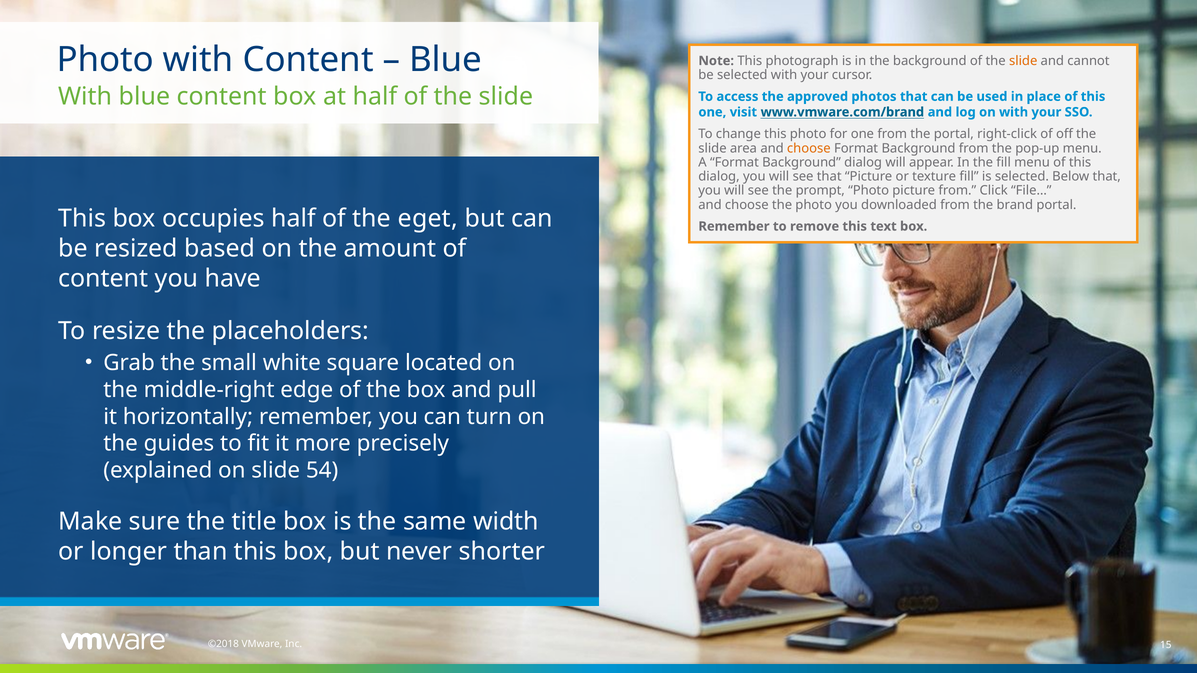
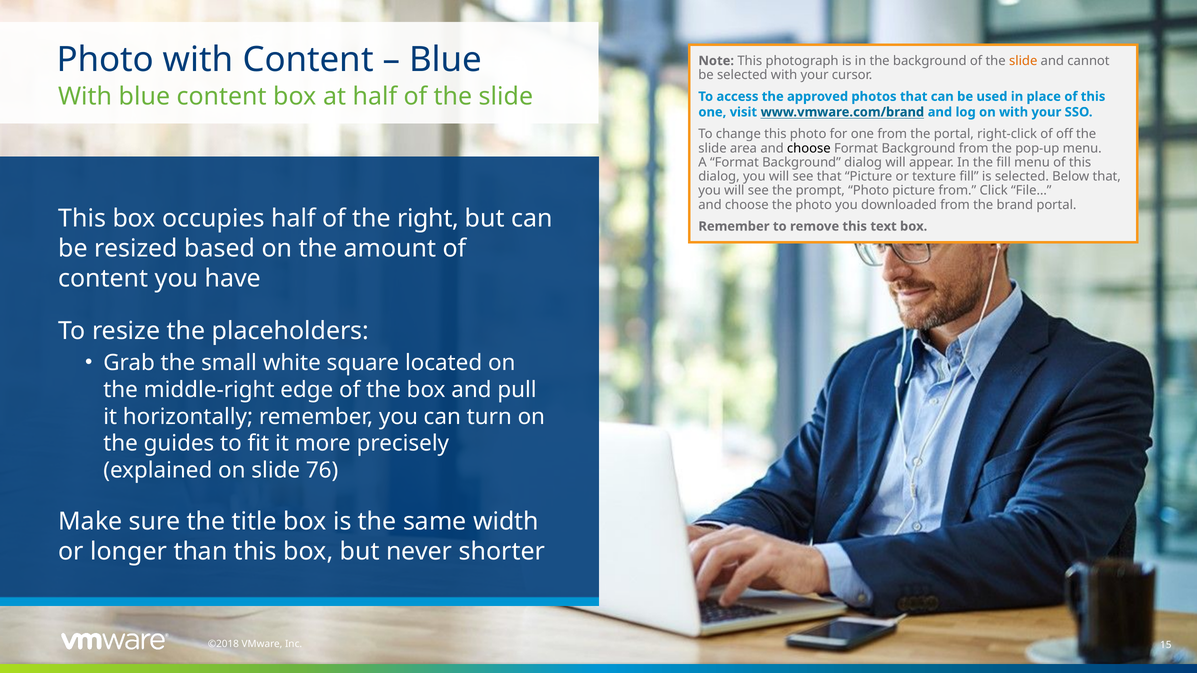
choose at (809, 148) colour: orange -> black
eget: eget -> right
54: 54 -> 76
